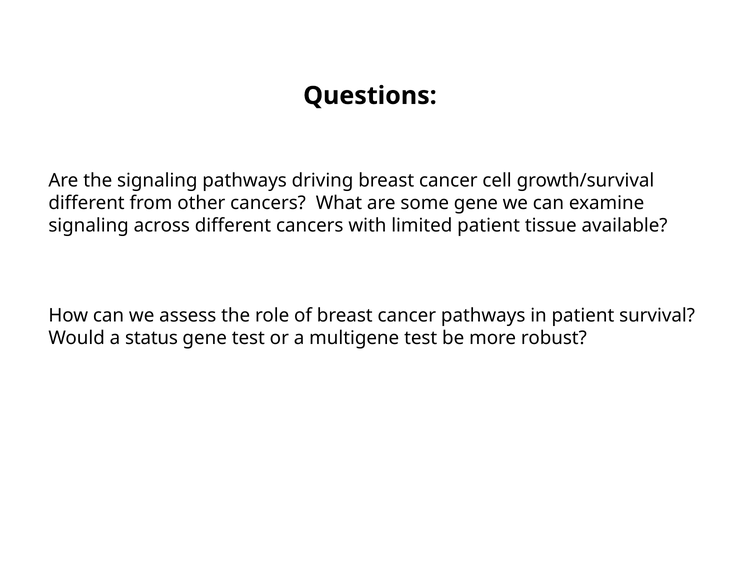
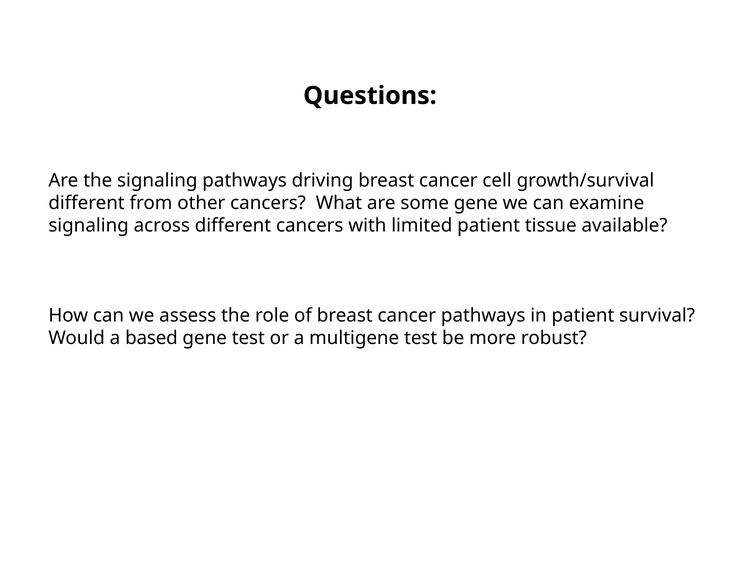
status: status -> based
